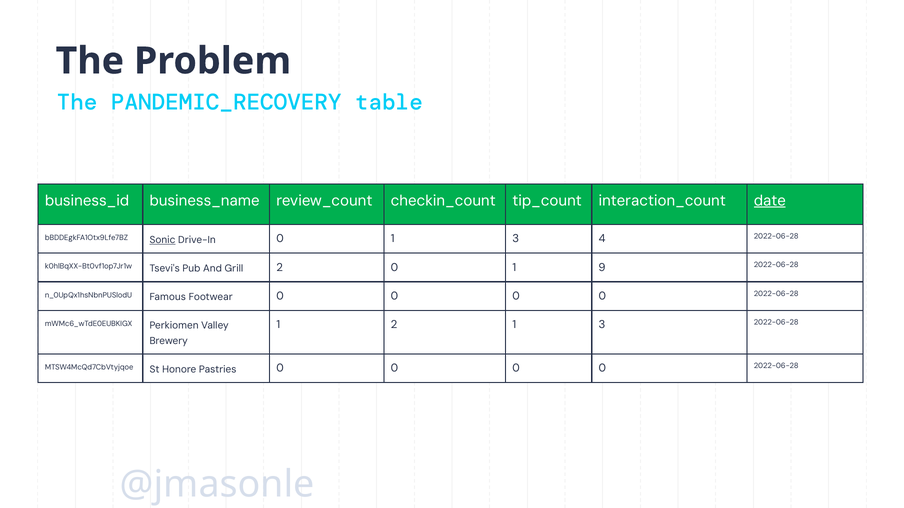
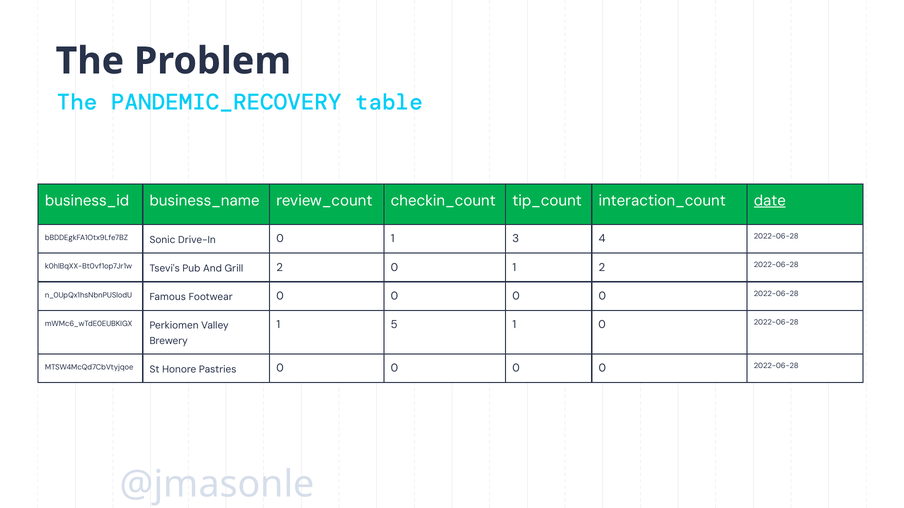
Sonic underline: present -> none
1 9: 9 -> 2
1 2: 2 -> 5
3 at (602, 325): 3 -> 0
